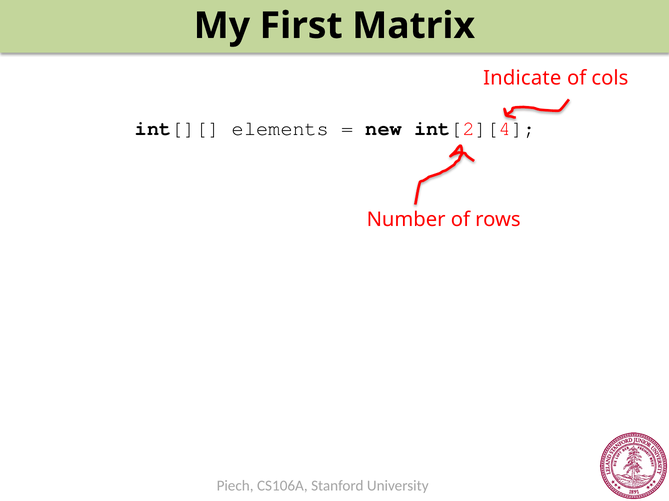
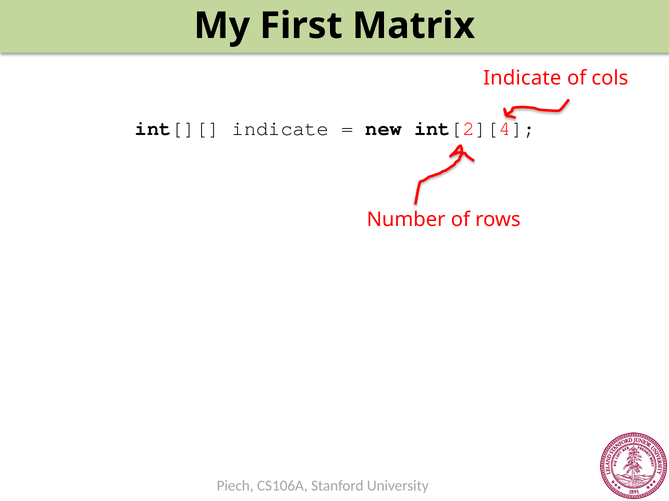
int[][ elements: elements -> indicate
